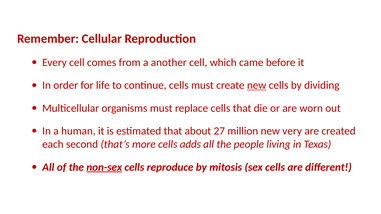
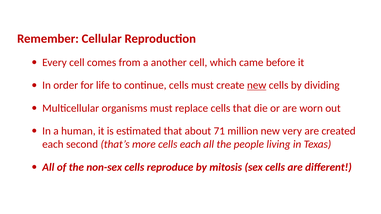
27: 27 -> 71
cells adds: adds -> each
non-sex underline: present -> none
